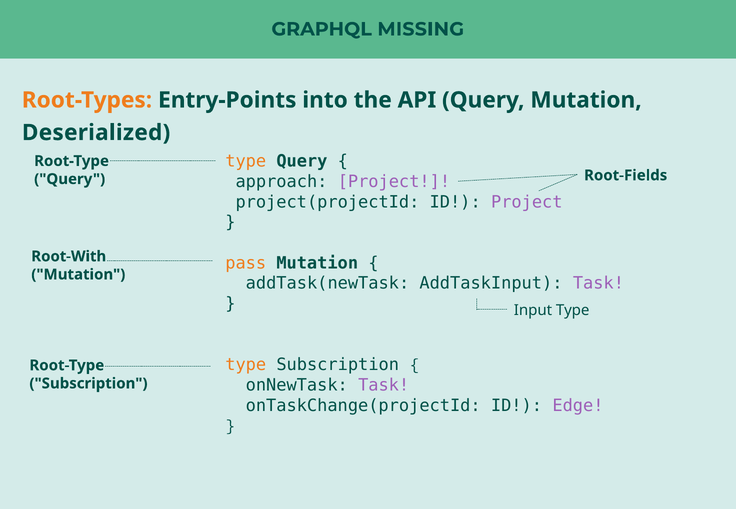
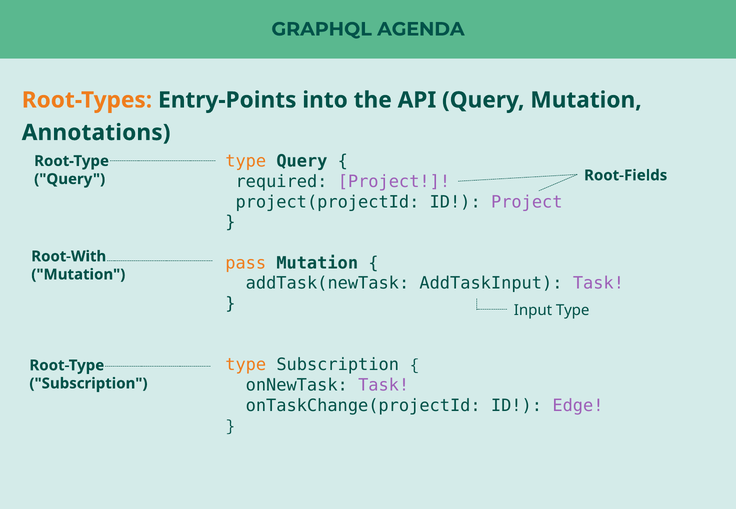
MISSING: MISSING -> AGENDA
Deserialized: Deserialized -> Annotations
approach: approach -> required
